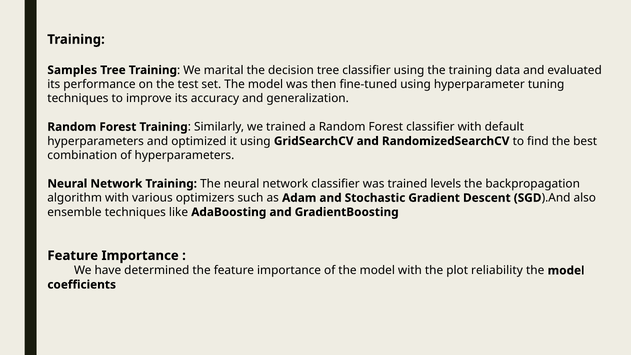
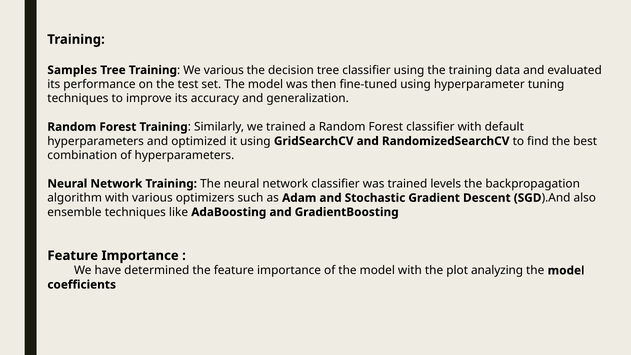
We marital: marital -> various
reliability: reliability -> analyzing
